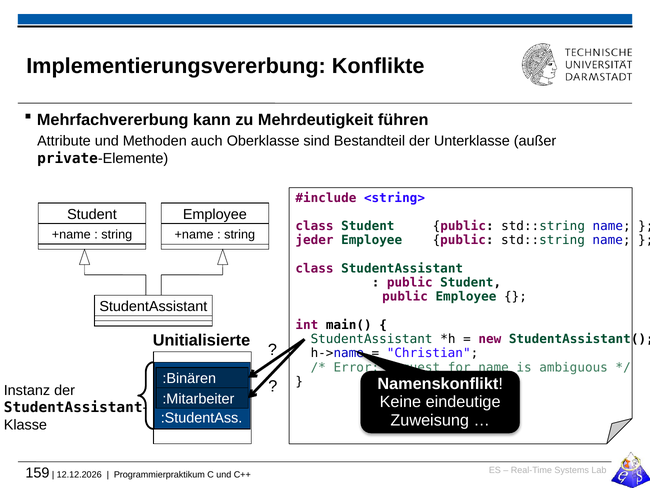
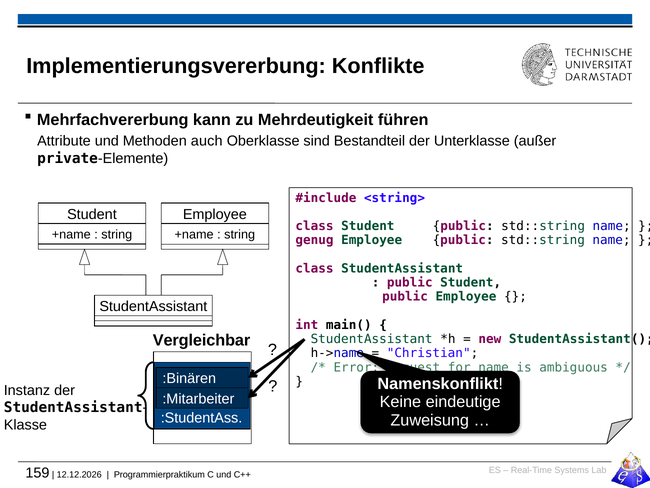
jeder: jeder -> genug
Unitialisierte: Unitialisierte -> Vergleichbar
